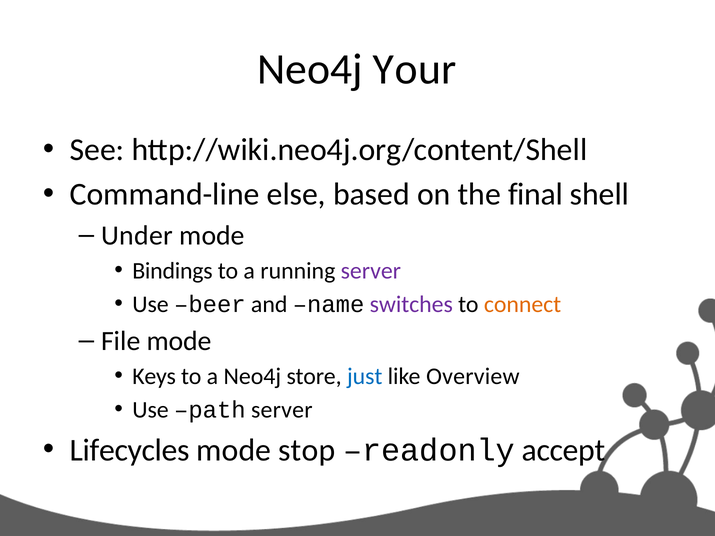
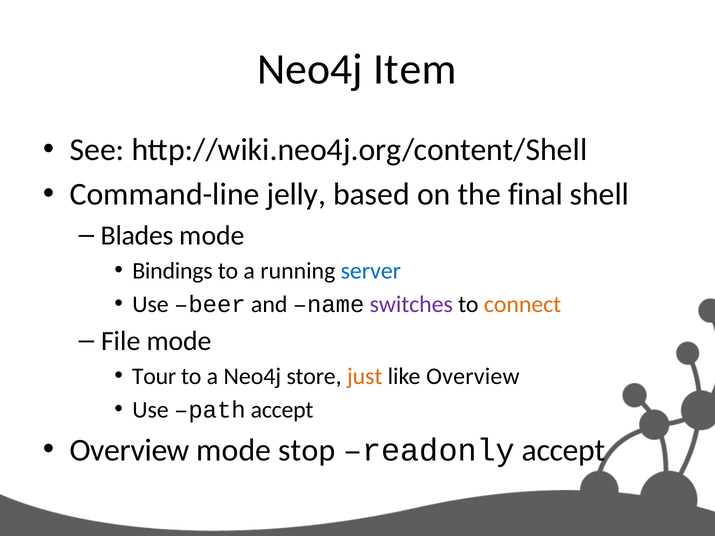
Your: Your -> Item
else: else -> jelly
Under: Under -> Blades
server at (371, 271) colour: purple -> blue
Keys: Keys -> Tour
just colour: blue -> orange
path server: server -> accept
Lifecycles at (130, 450): Lifecycles -> Overview
